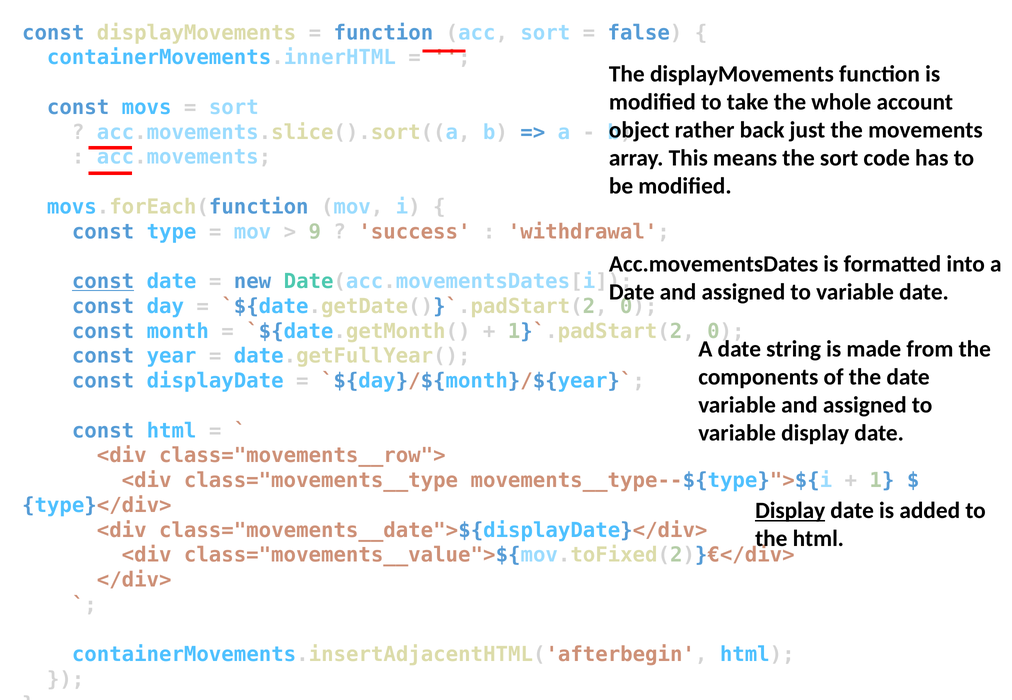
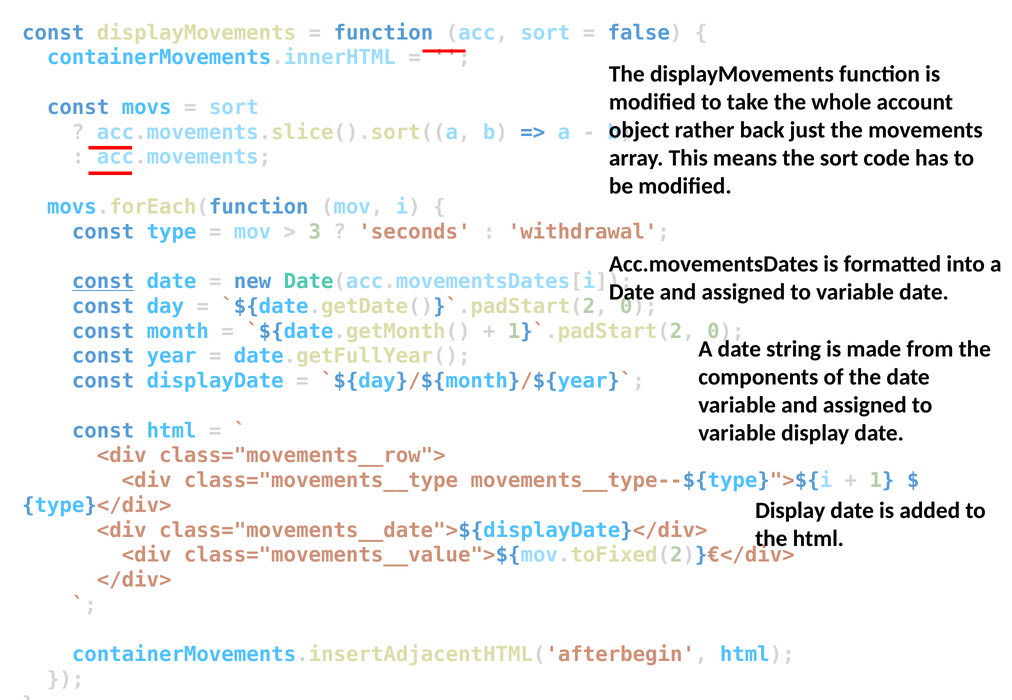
9: 9 -> 3
success: success -> seconds
Display at (790, 511) underline: present -> none
